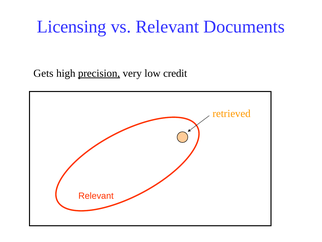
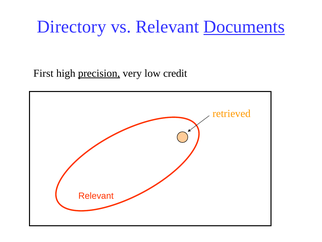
Licensing: Licensing -> Directory
Documents underline: none -> present
Gets: Gets -> First
